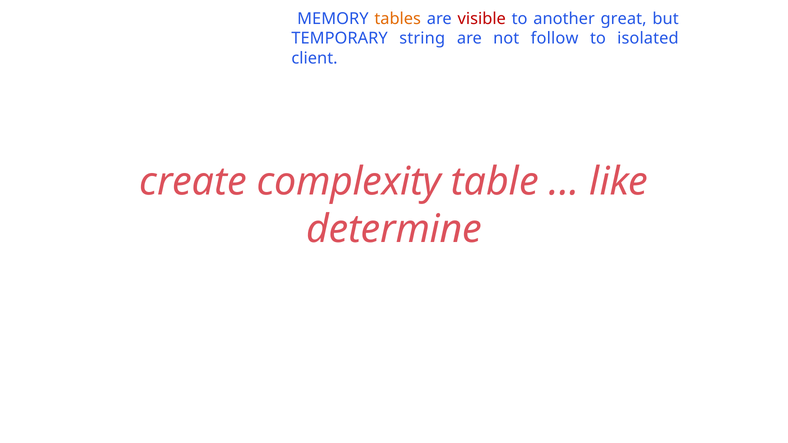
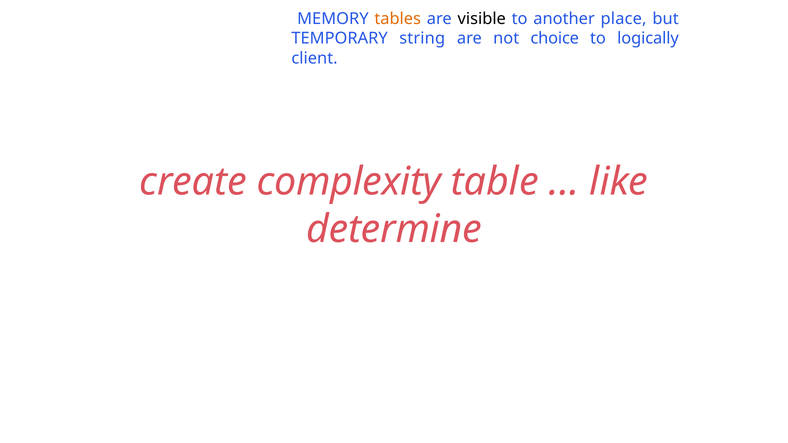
visible colour: red -> black
great: great -> place
follow: follow -> choice
isolated: isolated -> logically
